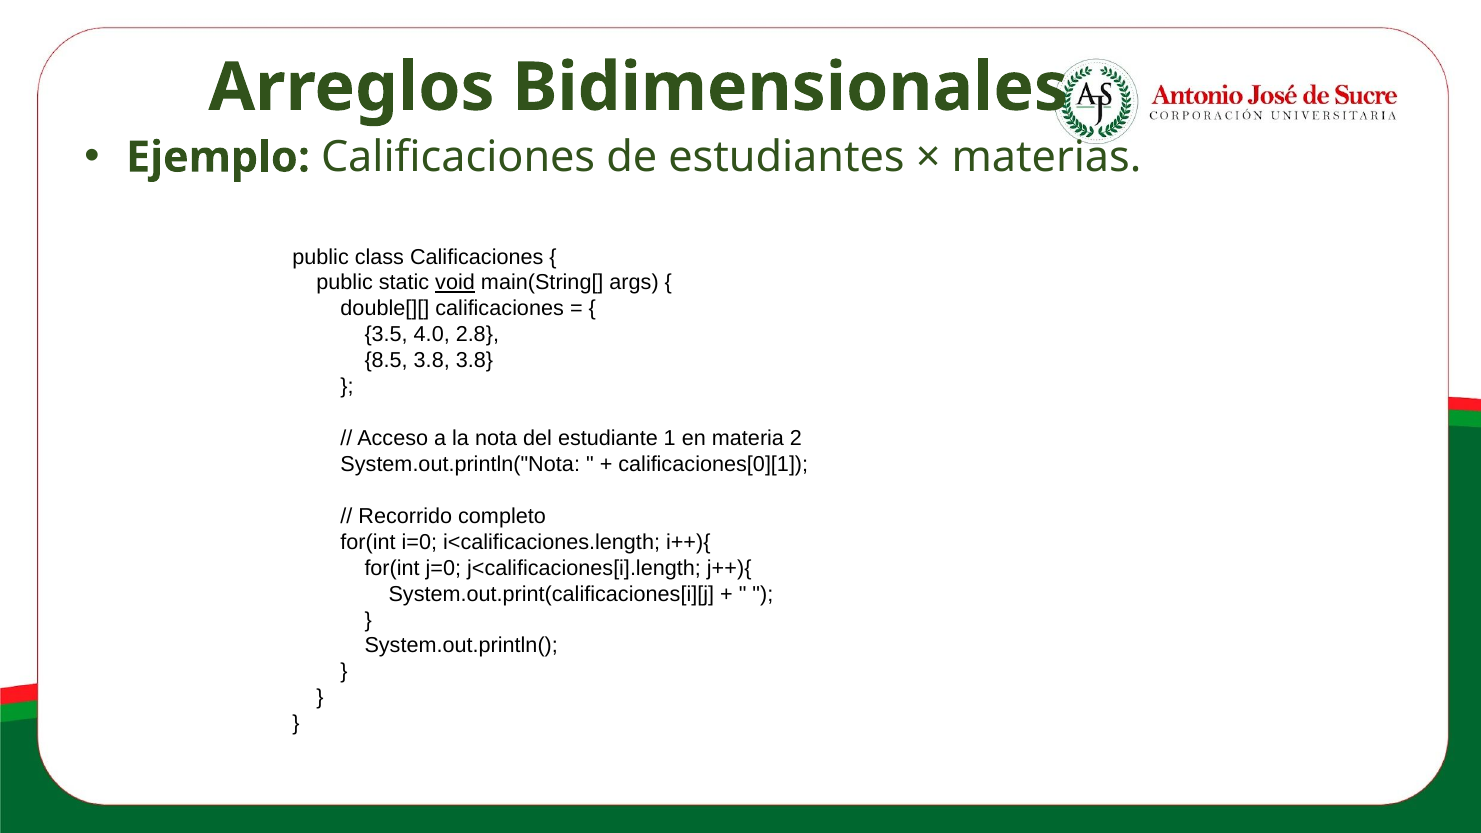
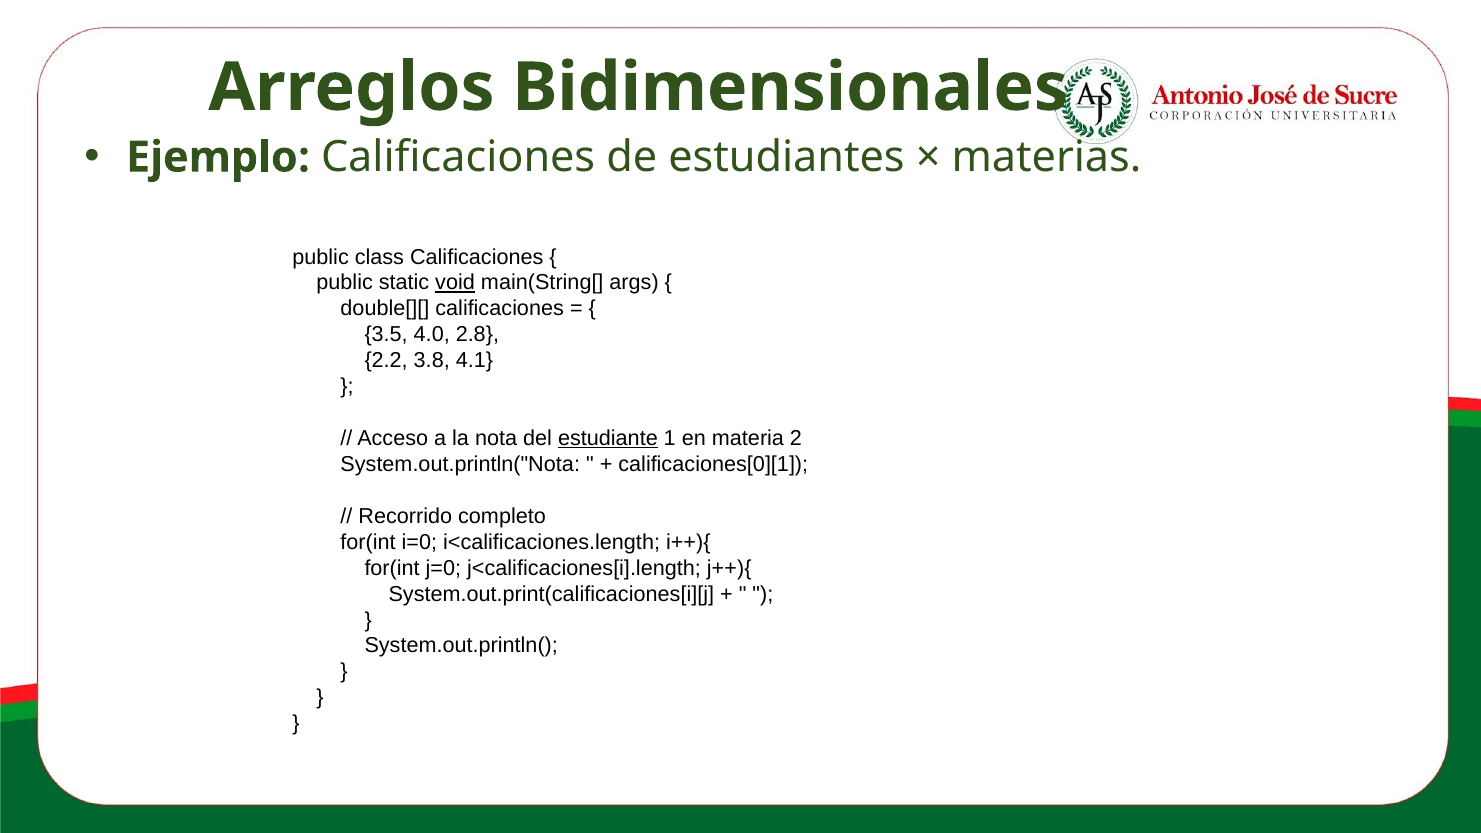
8.5: 8.5 -> 2.2
3.8 3.8: 3.8 -> 4.1
estudiante underline: none -> present
